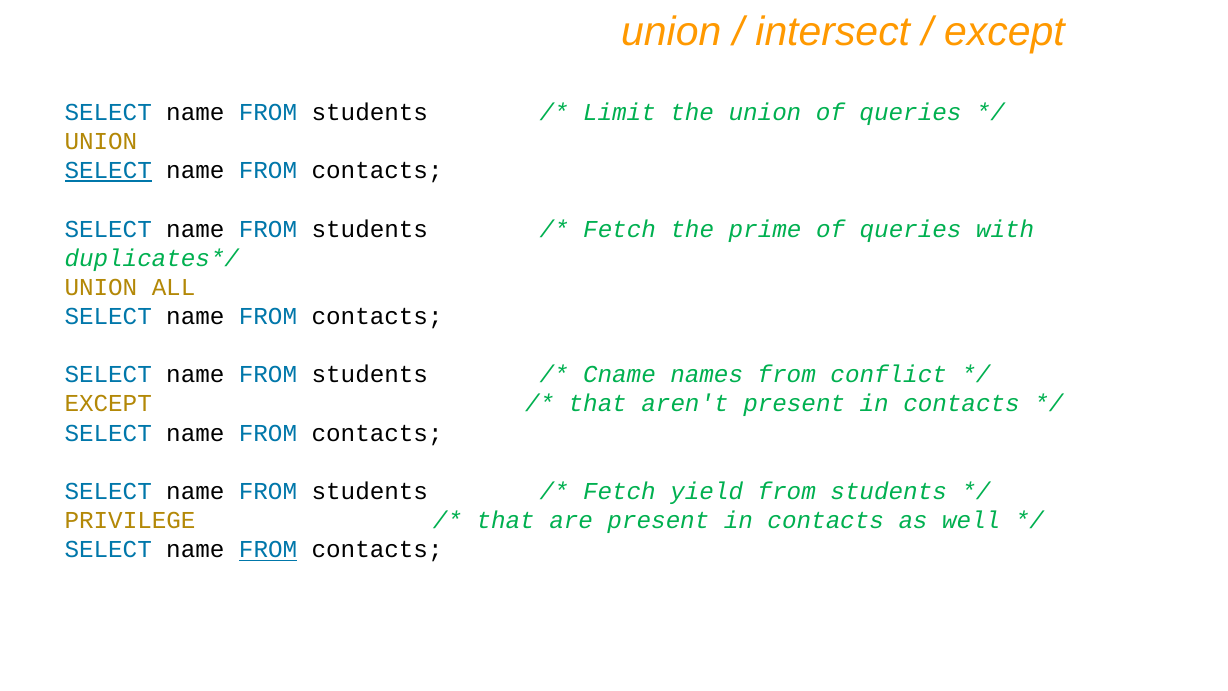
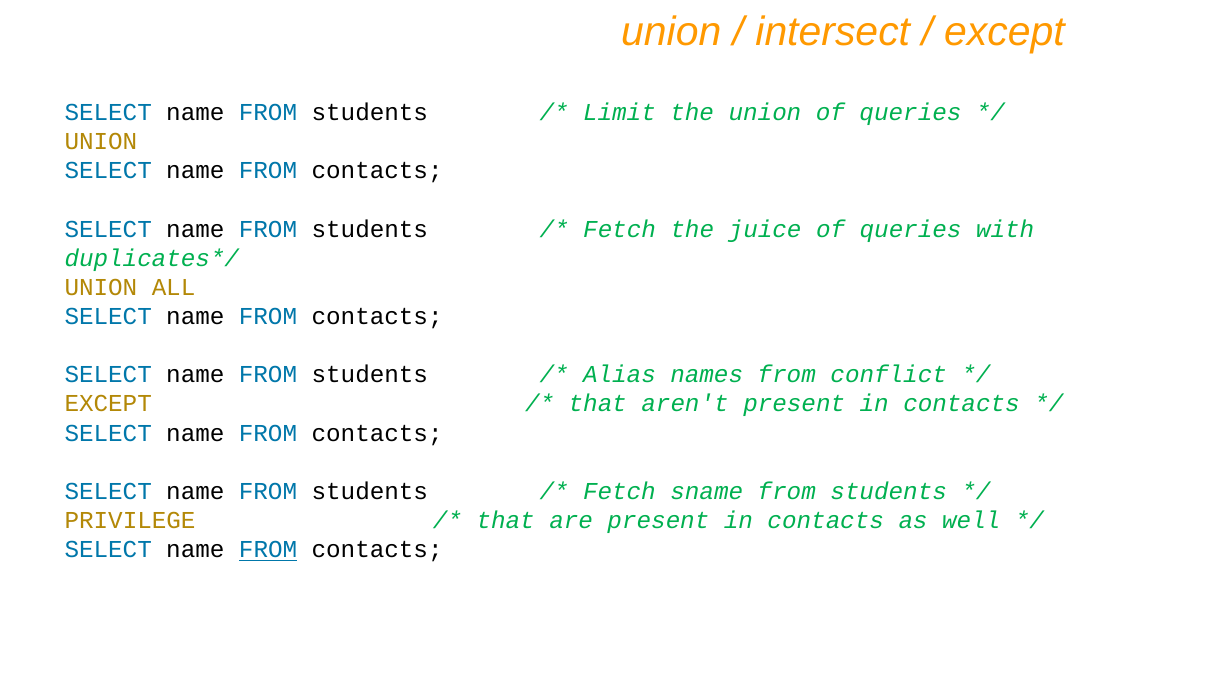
SELECT at (108, 171) underline: present -> none
prime: prime -> juice
Cname: Cname -> Alias
yield: yield -> sname
